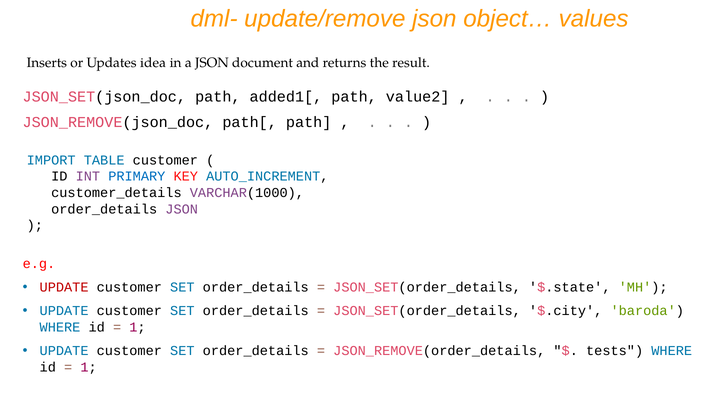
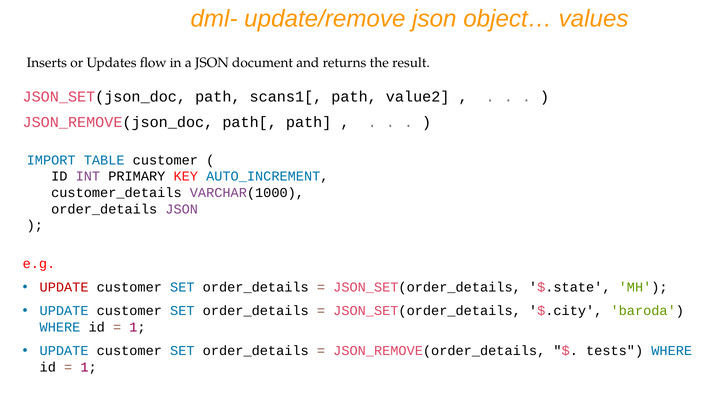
idea: idea -> flow
added1[: added1[ -> scans1[
PRIMARY colour: blue -> black
